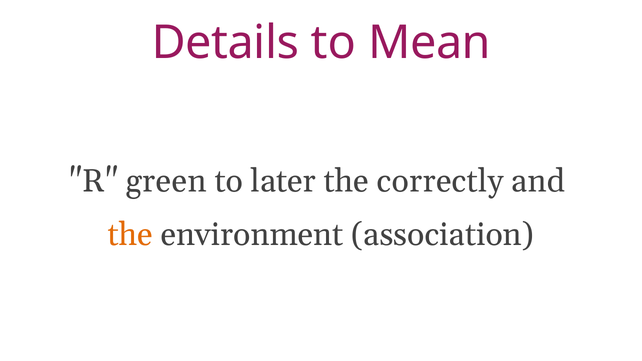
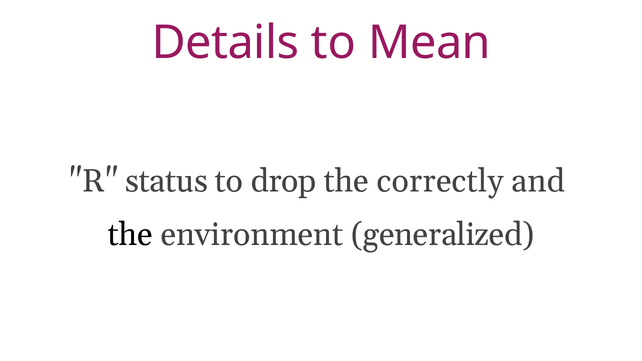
green: green -> status
later: later -> drop
the at (130, 235) colour: orange -> black
association: association -> generalized
